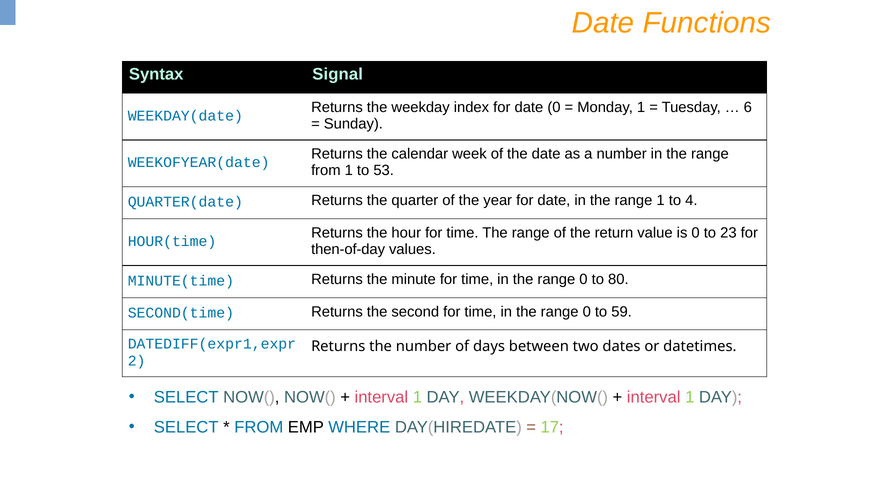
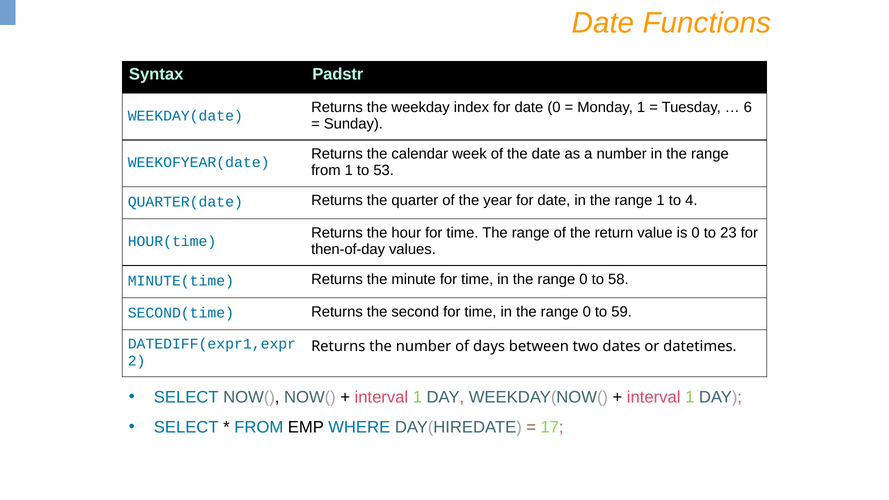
Signal: Signal -> Padstr
80: 80 -> 58
